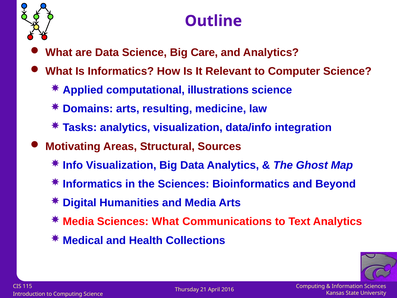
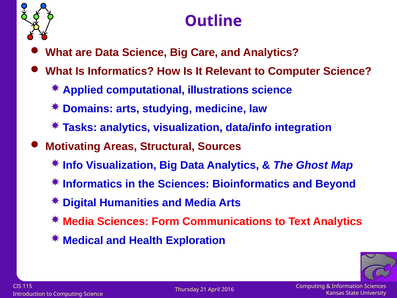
resulting: resulting -> studying
Sciences What: What -> Form
Collections: Collections -> Exploration
